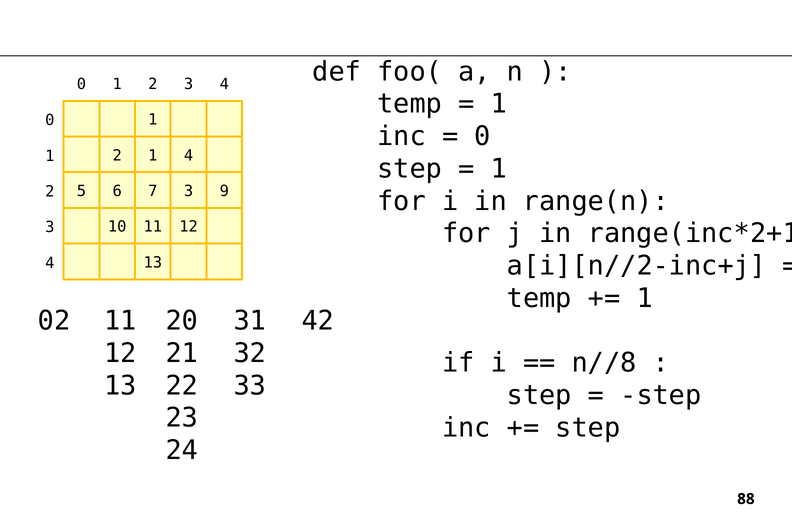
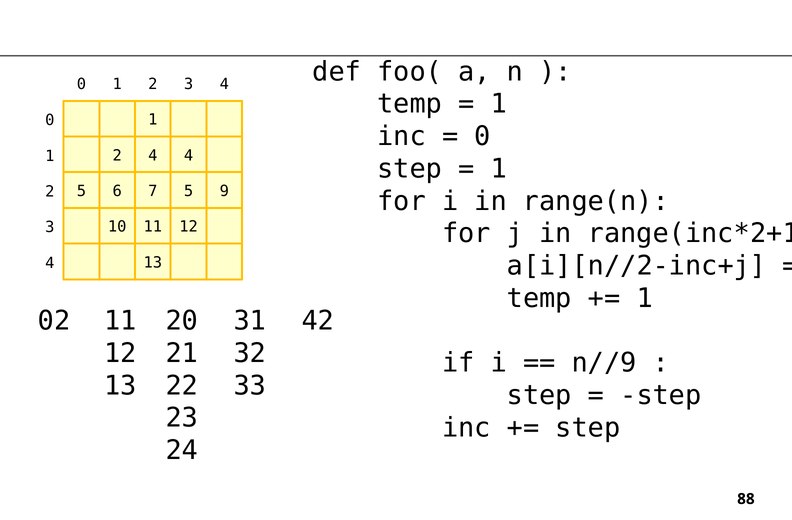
2 1: 1 -> 4
7 3: 3 -> 5
n//8: n//8 -> n//9
